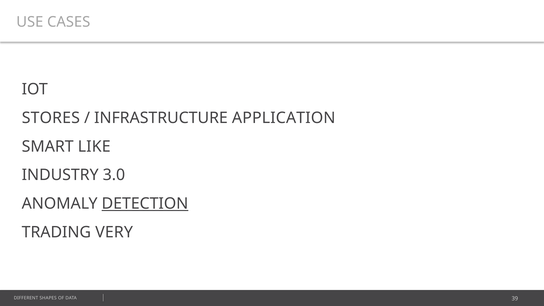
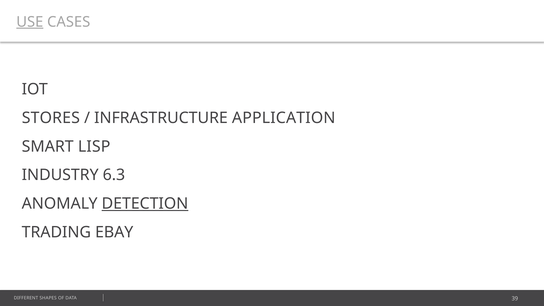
USE underline: none -> present
LIKE: LIKE -> LISP
3.0: 3.0 -> 6.3
VERY: VERY -> EBAY
